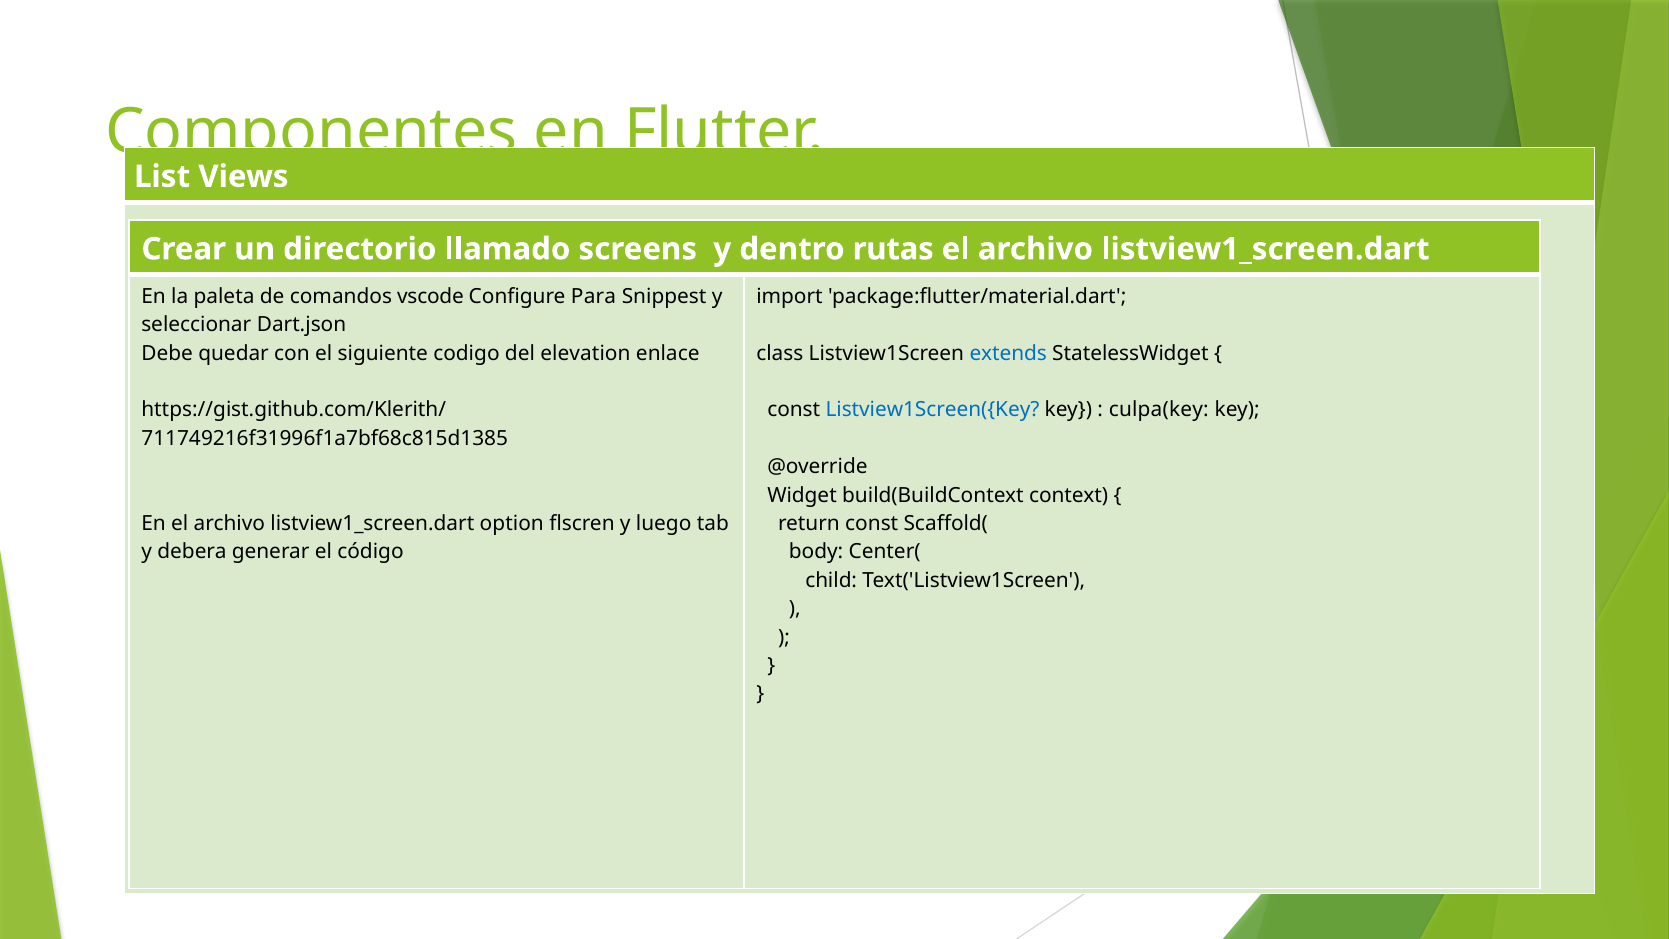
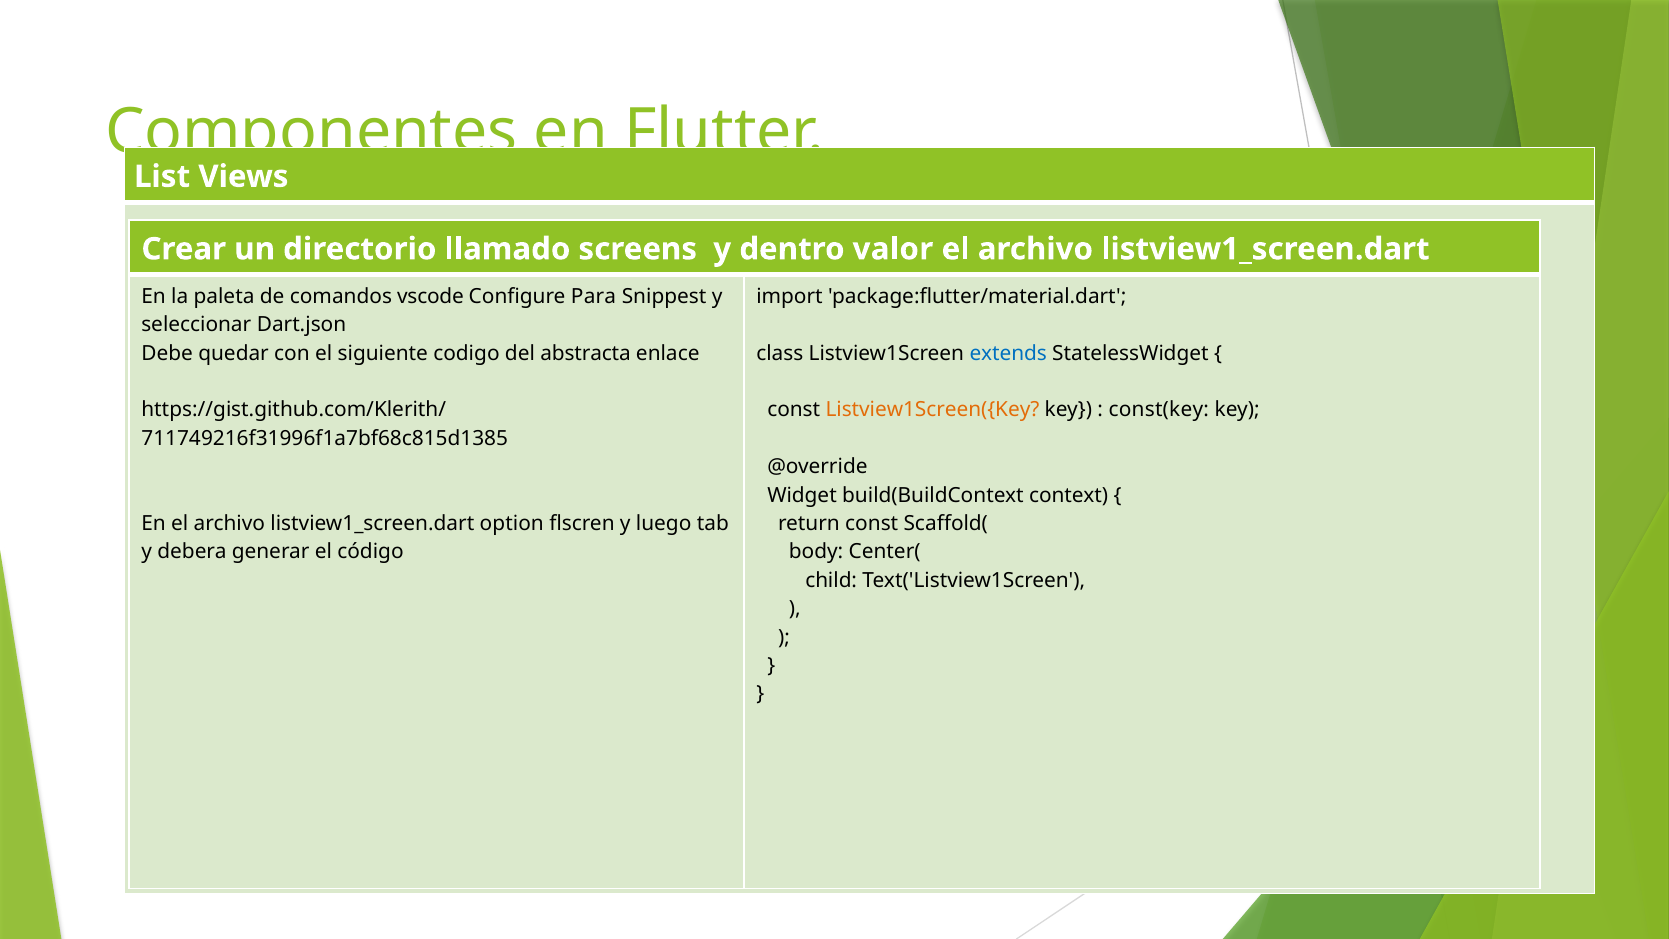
rutas: rutas -> valor
elevation: elevation -> abstracta
Listview1Screen({Key colour: blue -> orange
culpa(key: culpa(key -> const(key
